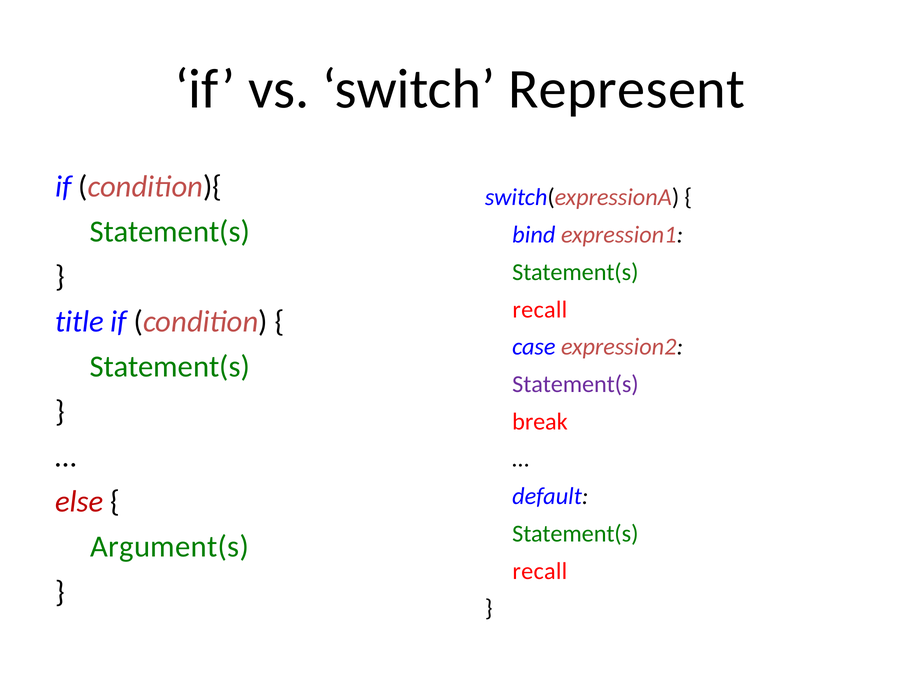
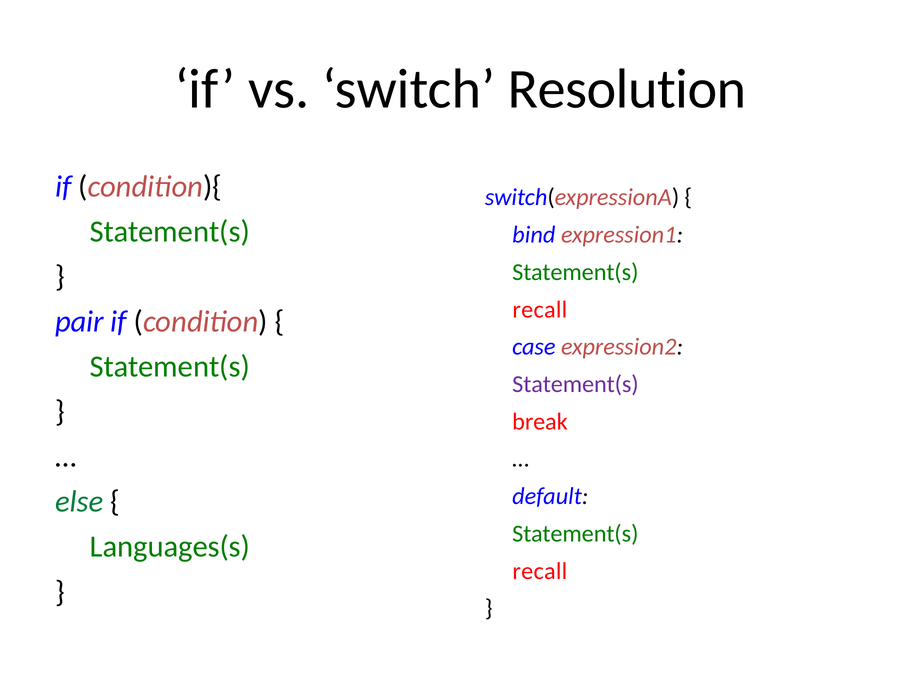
Represent: Represent -> Resolution
title: title -> pair
else colour: red -> green
Argument(s: Argument(s -> Languages(s
